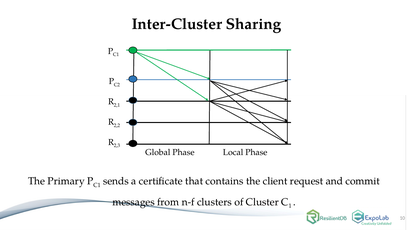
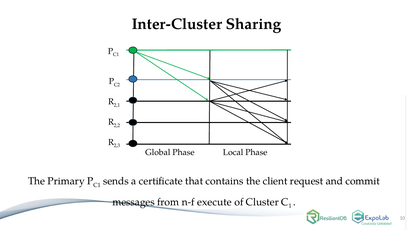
clusters: clusters -> execute
